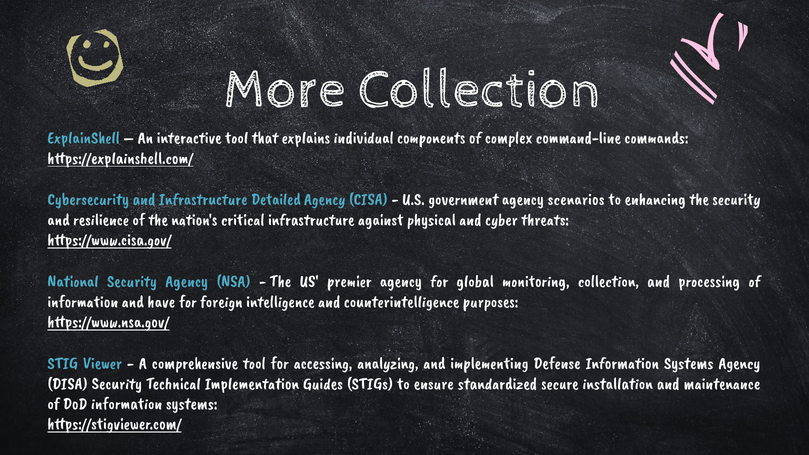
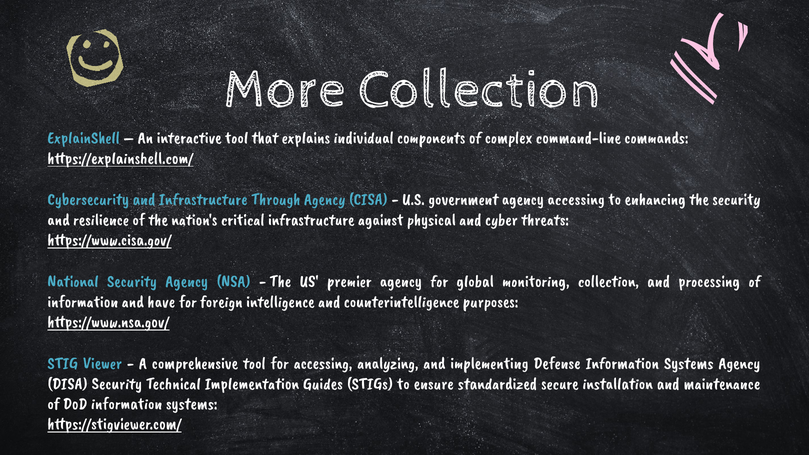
Detailed: Detailed -> Through
agency scenarios: scenarios -> accessing
